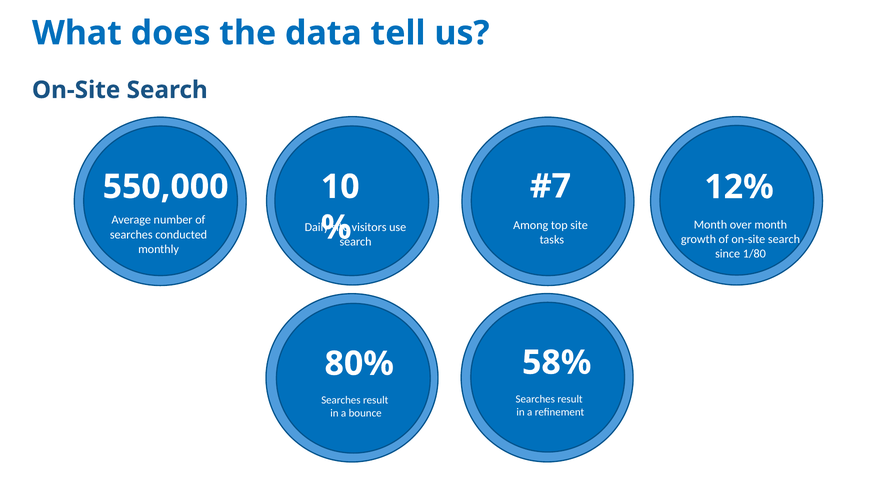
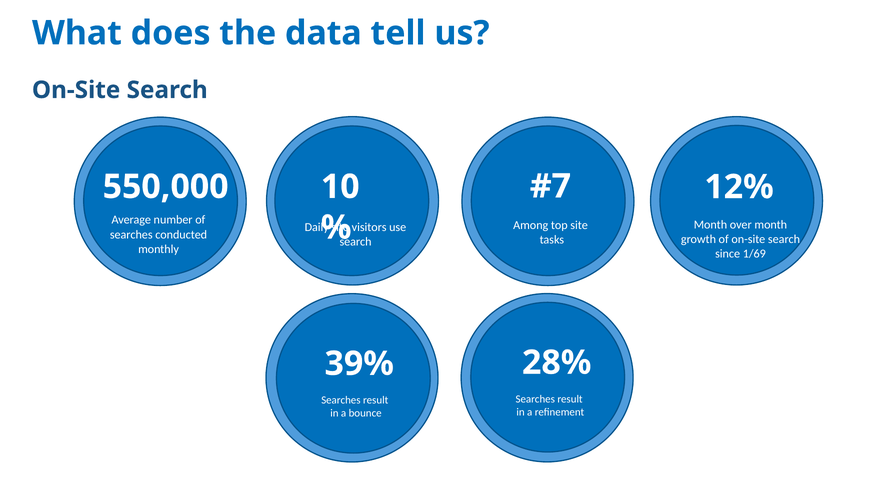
1/80: 1/80 -> 1/69
58%: 58% -> 28%
80%: 80% -> 39%
